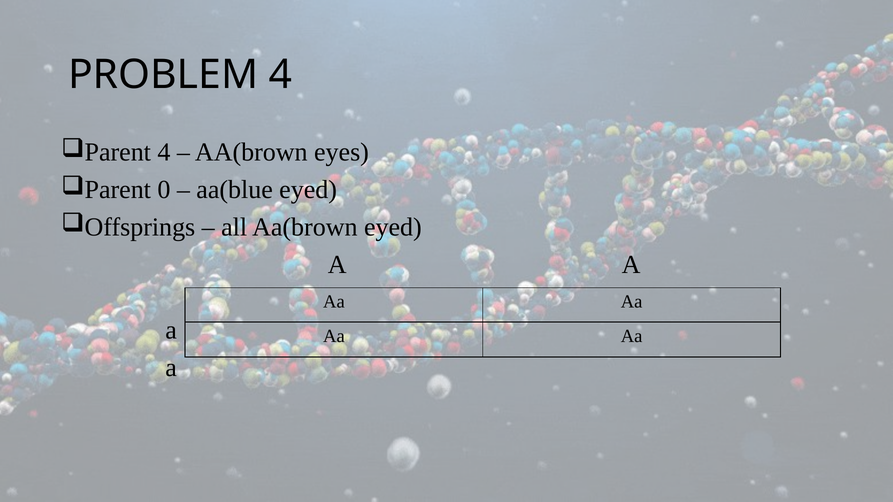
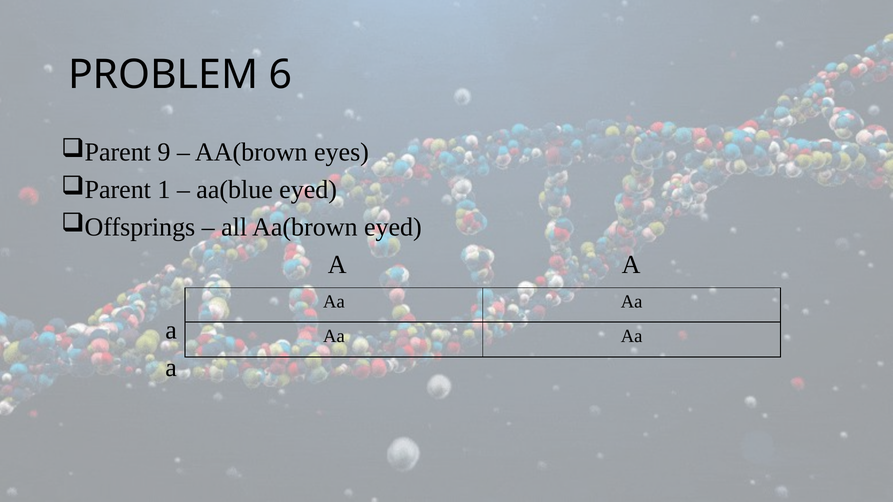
PROBLEM 4: 4 -> 6
4 at (164, 152): 4 -> 9
0: 0 -> 1
